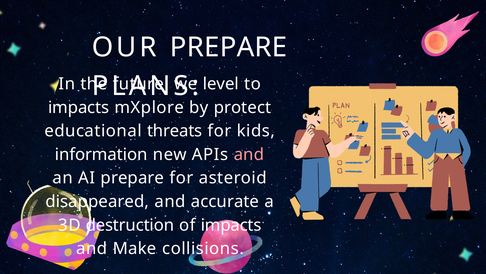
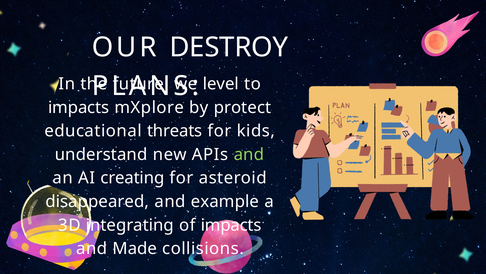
OUR PREPARE: PREPARE -> DESTROY
information: information -> understand
and at (249, 154) colour: pink -> light green
AI prepare: prepare -> creating
accurate: accurate -> example
destruction: destruction -> integrating
Make: Make -> Made
